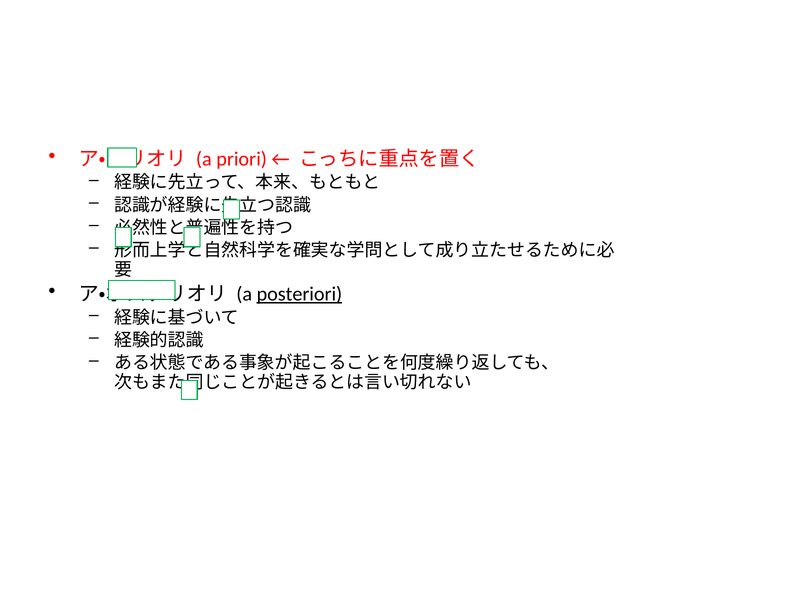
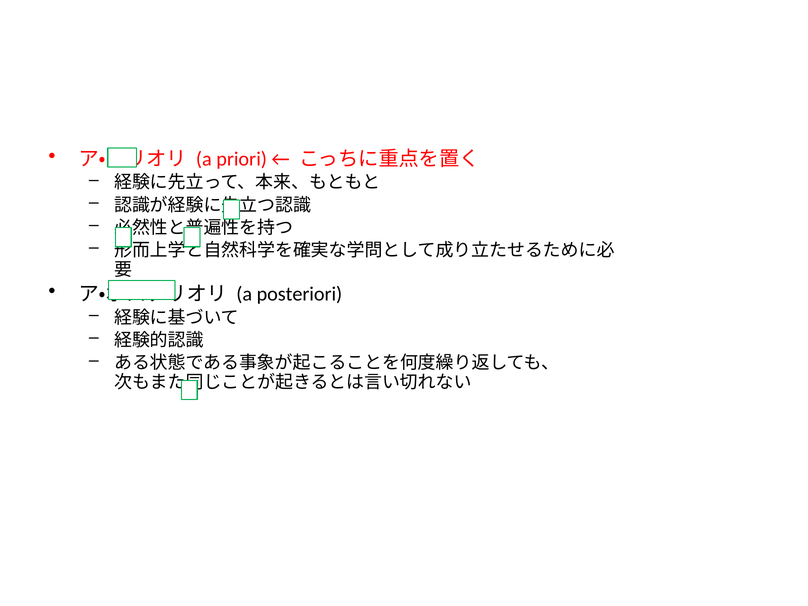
posteriori underline: present -> none
